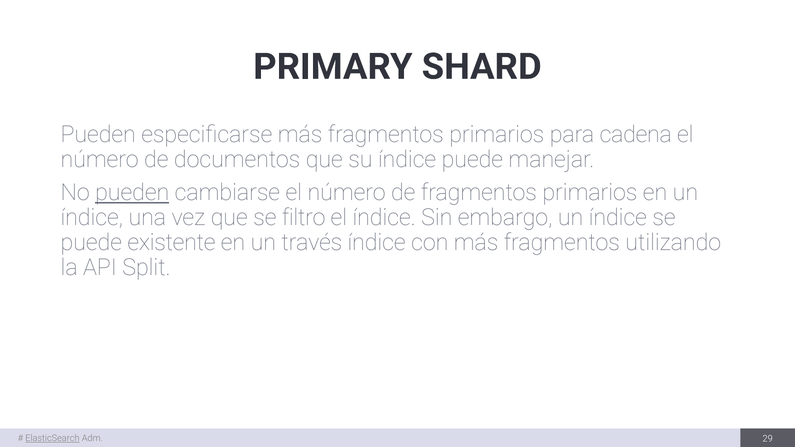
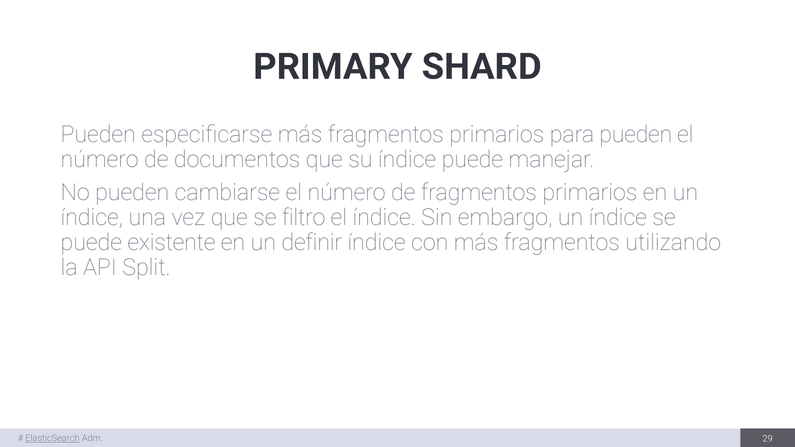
para cadena: cadena -> pueden
pueden at (132, 193) underline: present -> none
través: través -> definir
